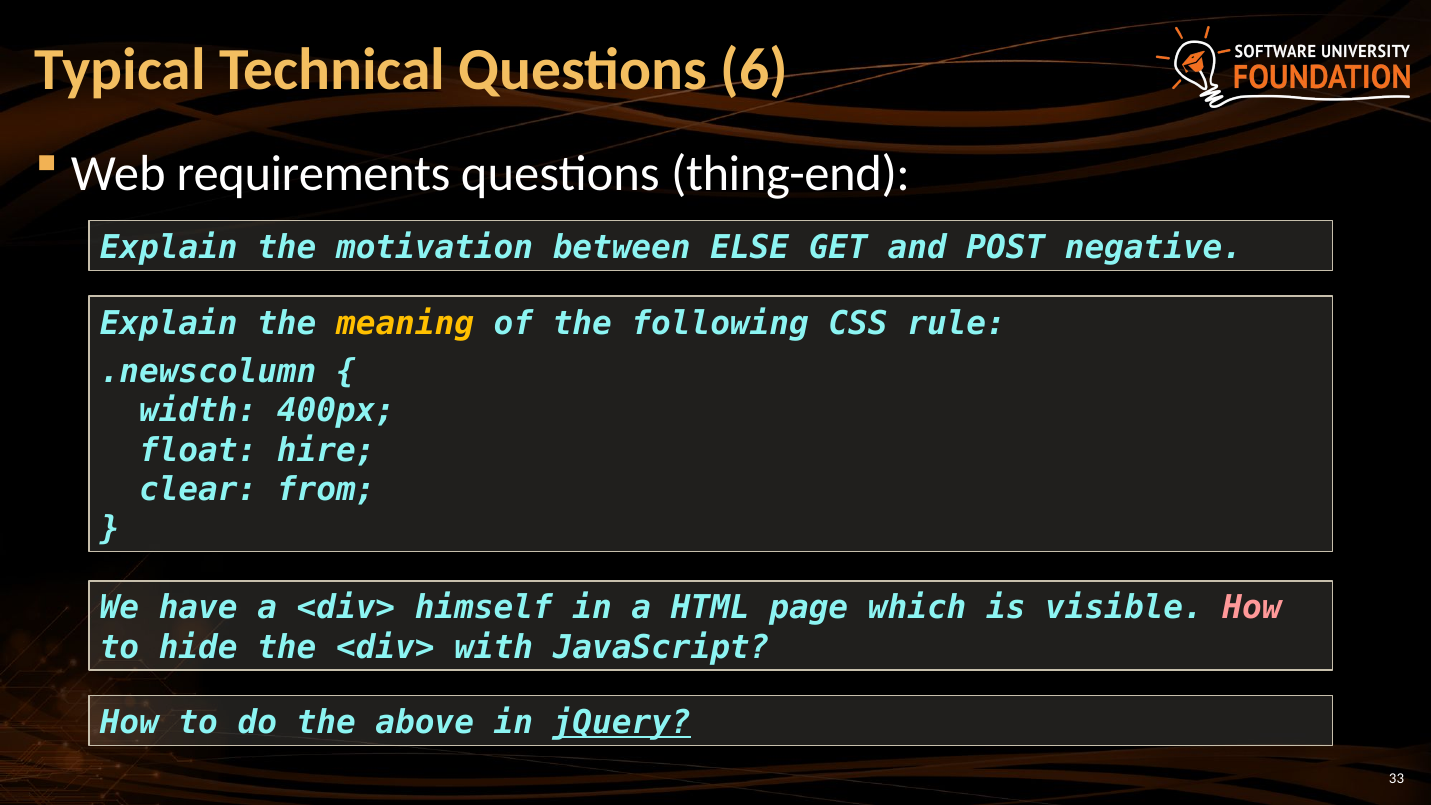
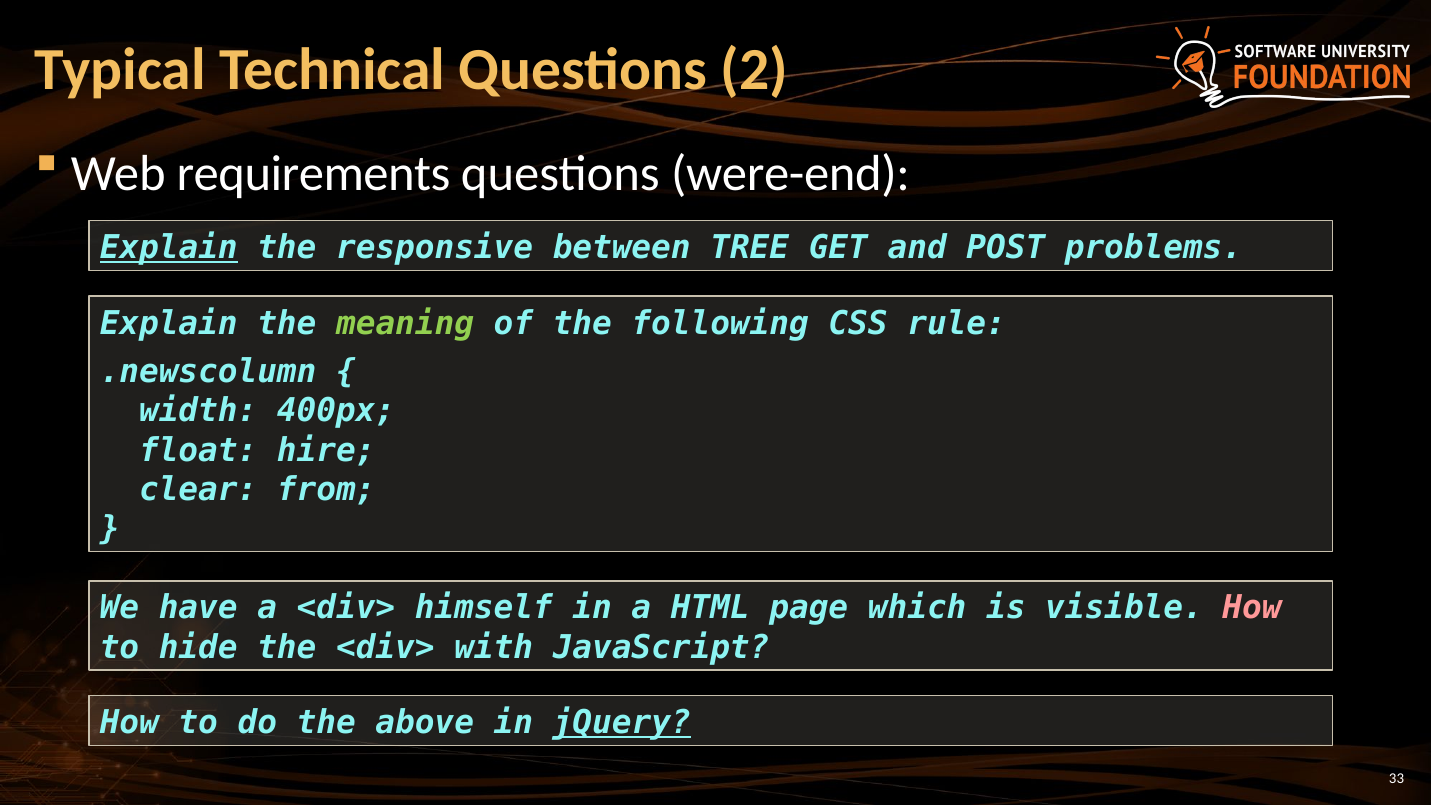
6: 6 -> 2
thing-end: thing-end -> were-end
Explain at (169, 248) underline: none -> present
motivation: motivation -> responsive
ELSE: ELSE -> TREE
negative: negative -> problems
meaning colour: yellow -> light green
